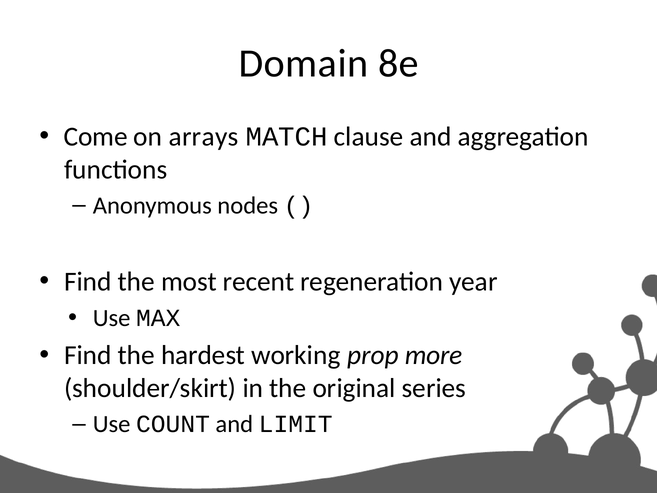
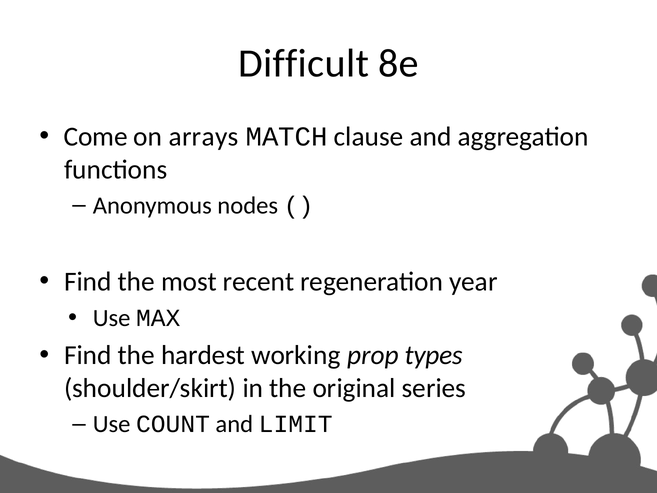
Domain: Domain -> Difficult
more: more -> types
